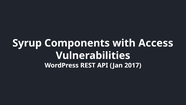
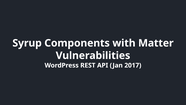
Access: Access -> Matter
